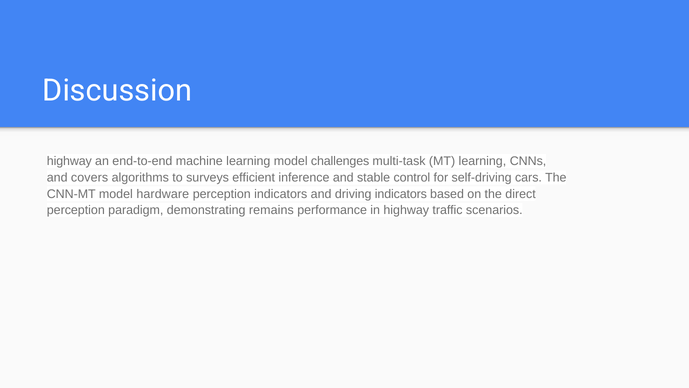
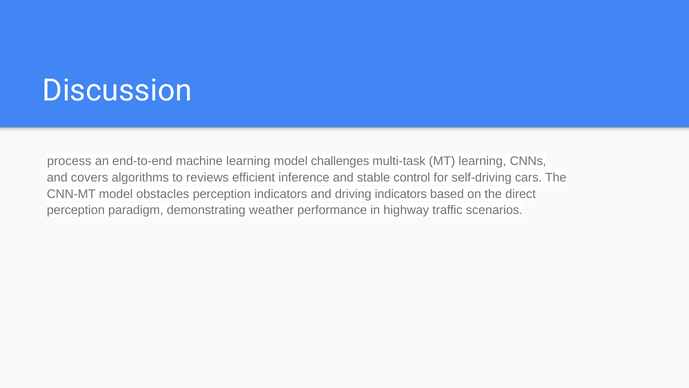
highway at (69, 161): highway -> process
surveys: surveys -> reviews
hardware: hardware -> obstacles
remains: remains -> weather
